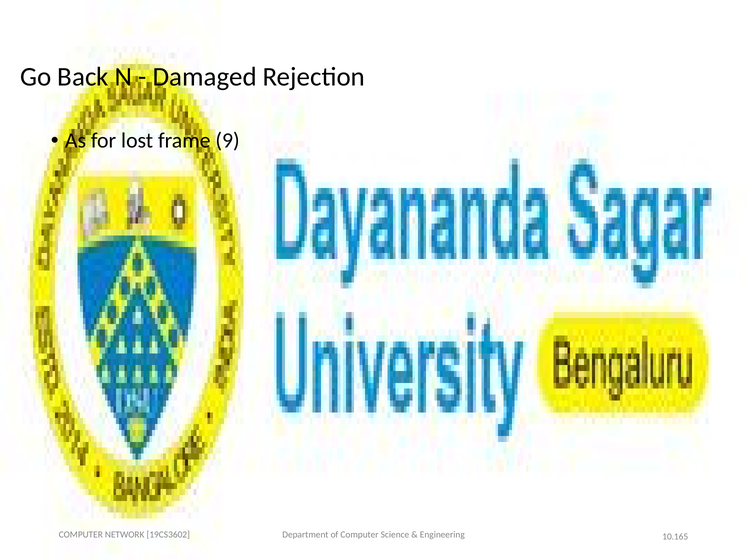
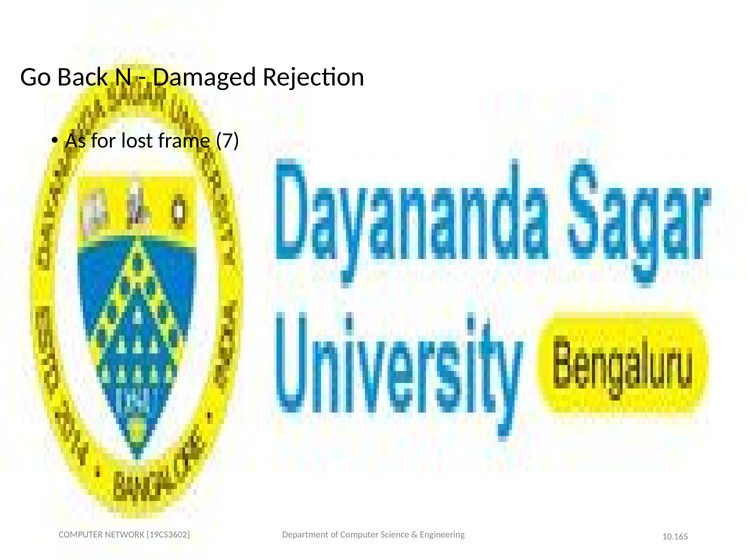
9: 9 -> 7
